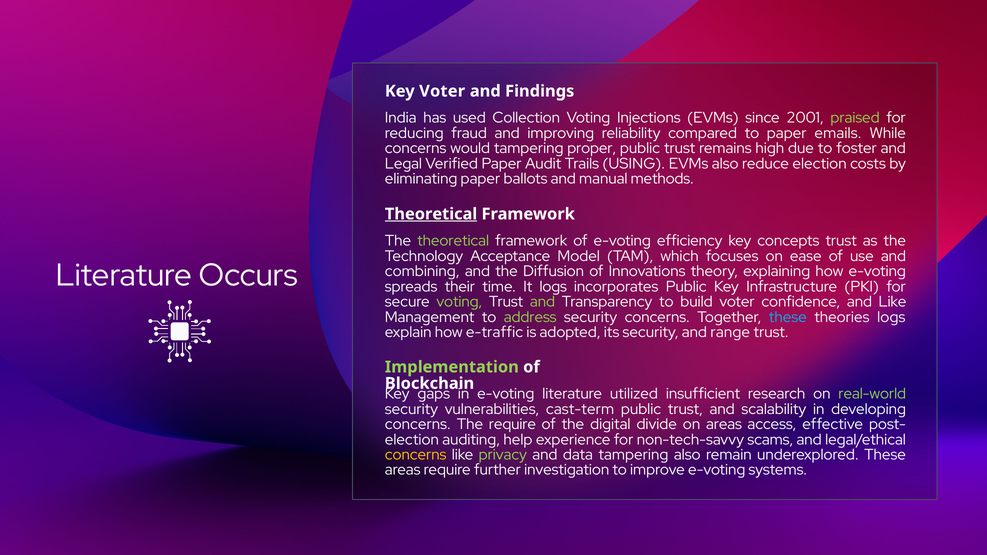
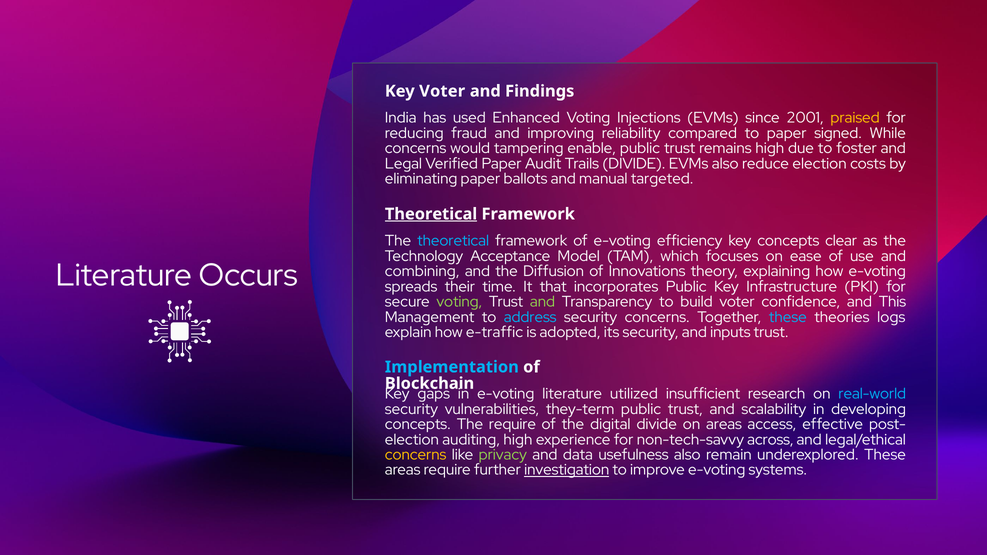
Collection: Collection -> Enhanced
praised colour: light green -> yellow
emails: emails -> signed
proper: proper -> enable
Trails USING: USING -> DIVIDE
methods: methods -> targeted
theoretical at (453, 241) colour: light green -> light blue
concepts trust: trust -> clear
It logs: logs -> that
and Like: Like -> This
address colour: light green -> light blue
range: range -> inputs
Implementation colour: light green -> light blue
real-world colour: light green -> light blue
cast-term: cast-term -> they-term
concerns at (418, 424): concerns -> concepts
auditing help: help -> high
scams: scams -> across
data tampering: tampering -> usefulness
investigation underline: none -> present
